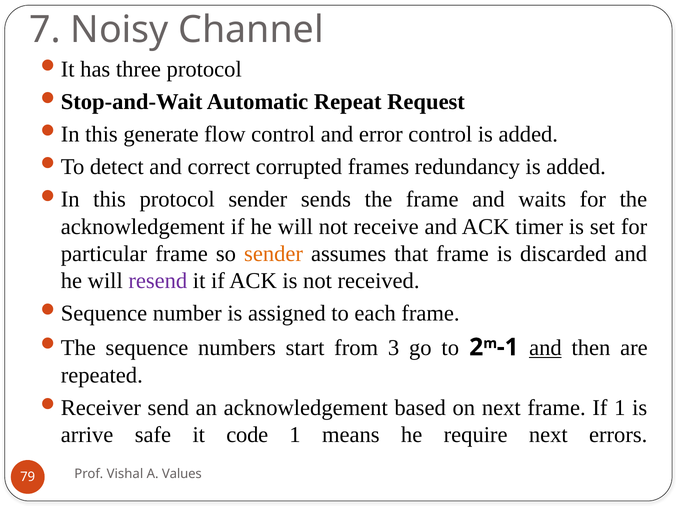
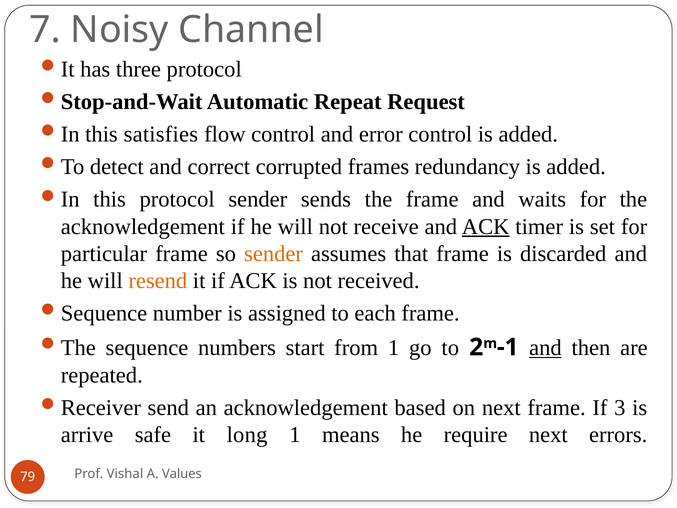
generate: generate -> satisfies
ACK at (486, 226) underline: none -> present
resend colour: purple -> orange
from 3: 3 -> 1
If 1: 1 -> 3
code: code -> long
